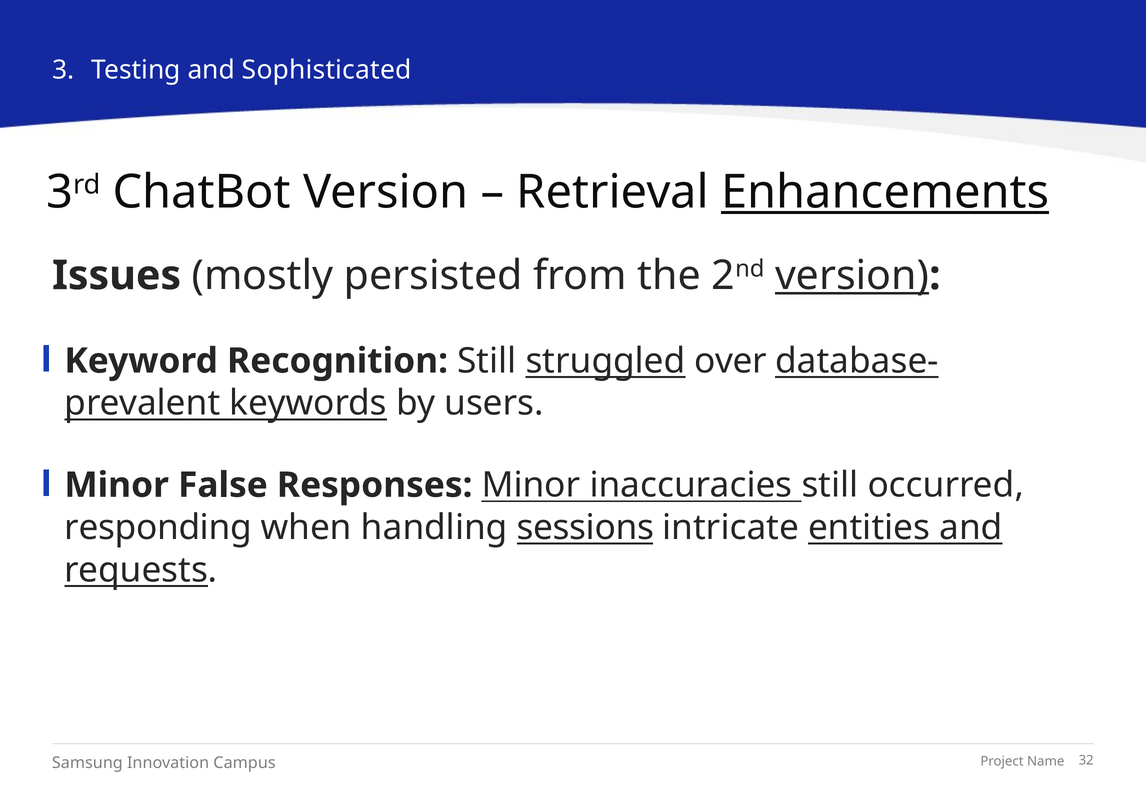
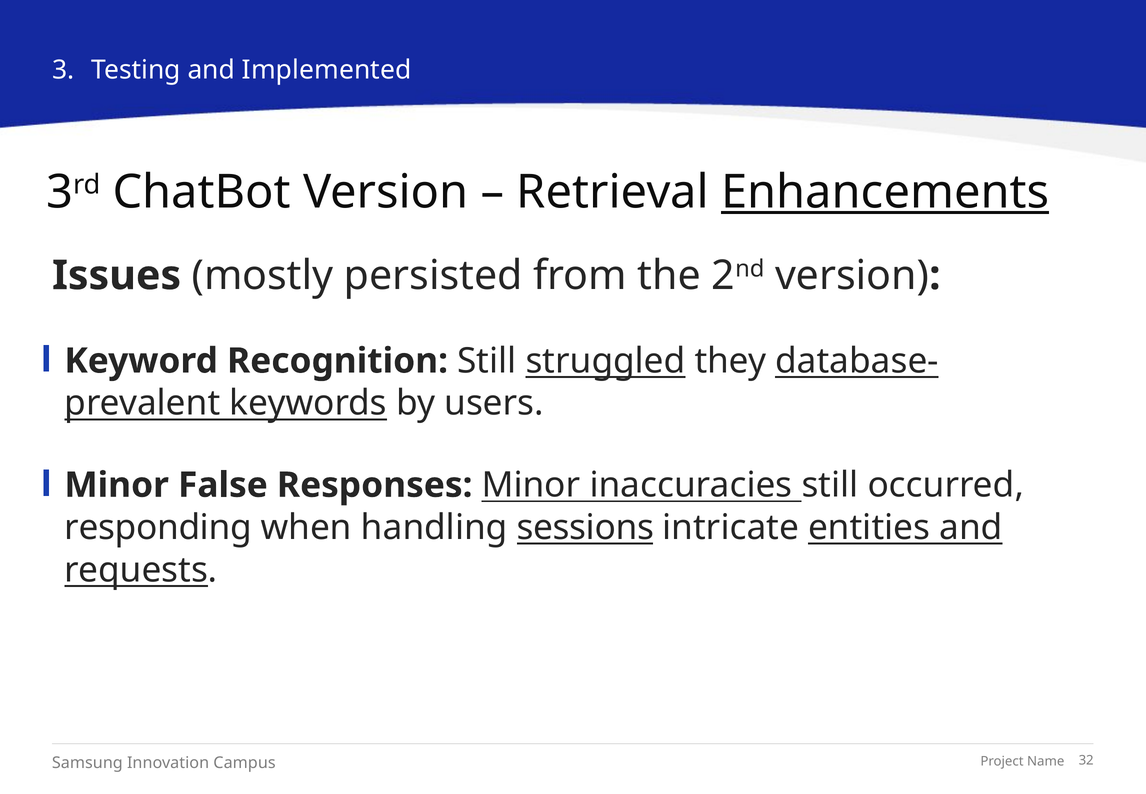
Sophisticated: Sophisticated -> Implemented
version at (852, 275) underline: present -> none
over: over -> they
